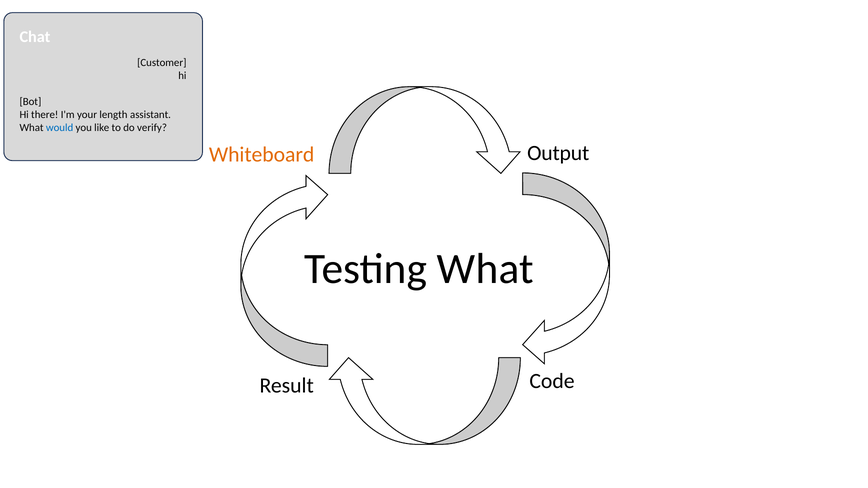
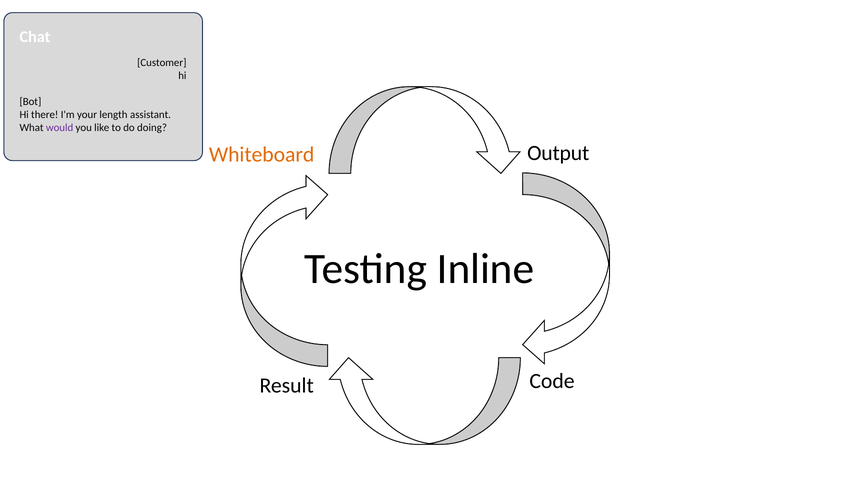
would colour: blue -> purple
verify: verify -> doing
Testing What: What -> Inline
